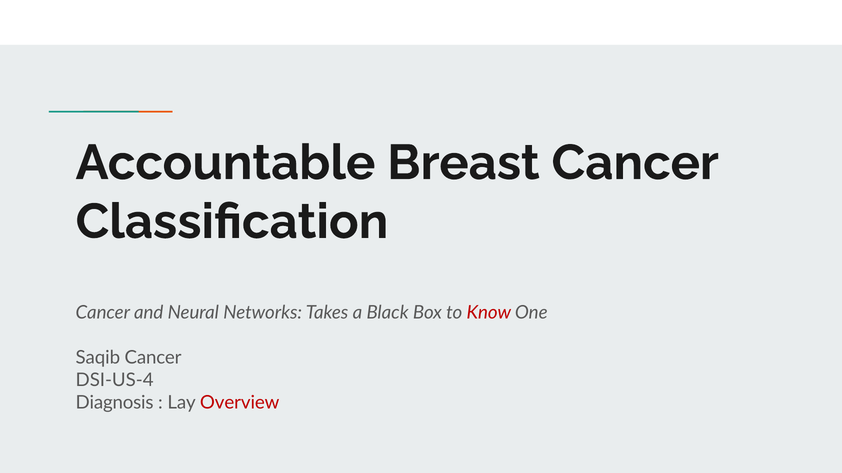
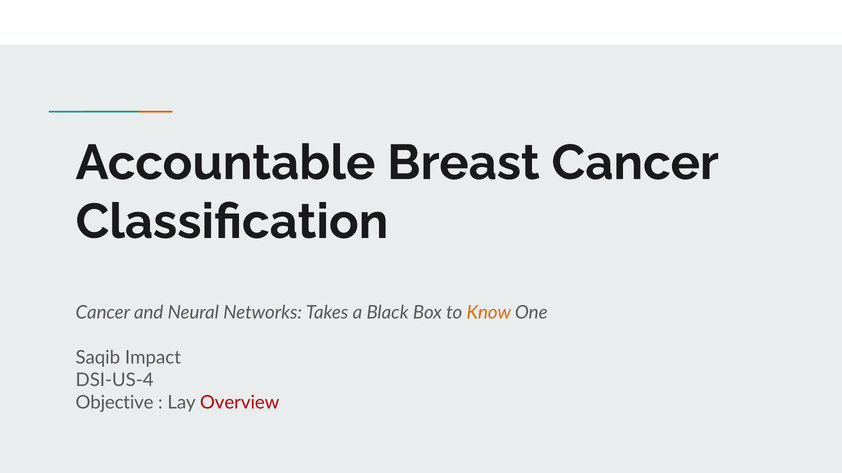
Know colour: red -> orange
Saqib Cancer: Cancer -> Impact
Diagnosis: Diagnosis -> Objective
